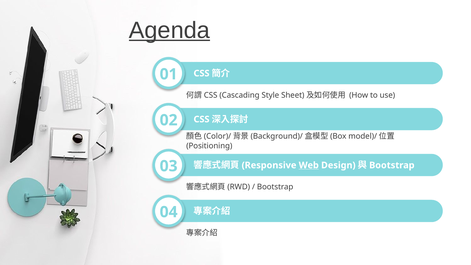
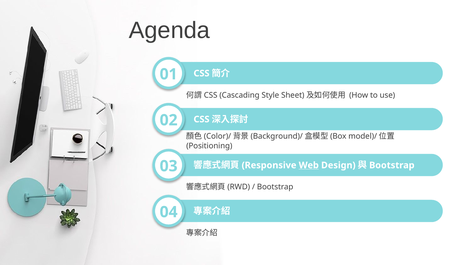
Agenda underline: present -> none
